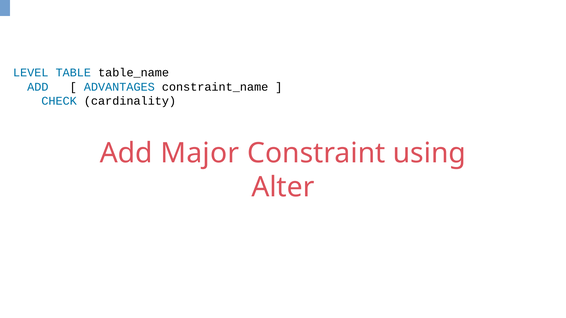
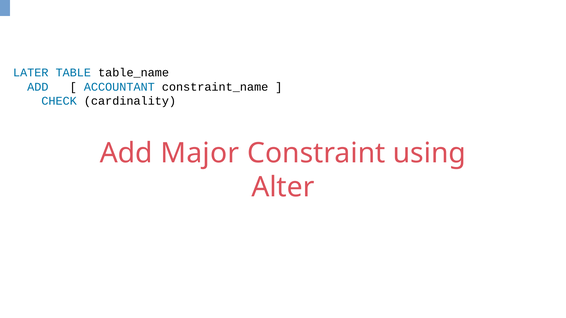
LEVEL: LEVEL -> LATER
ADVANTAGES: ADVANTAGES -> ACCOUNTANT
